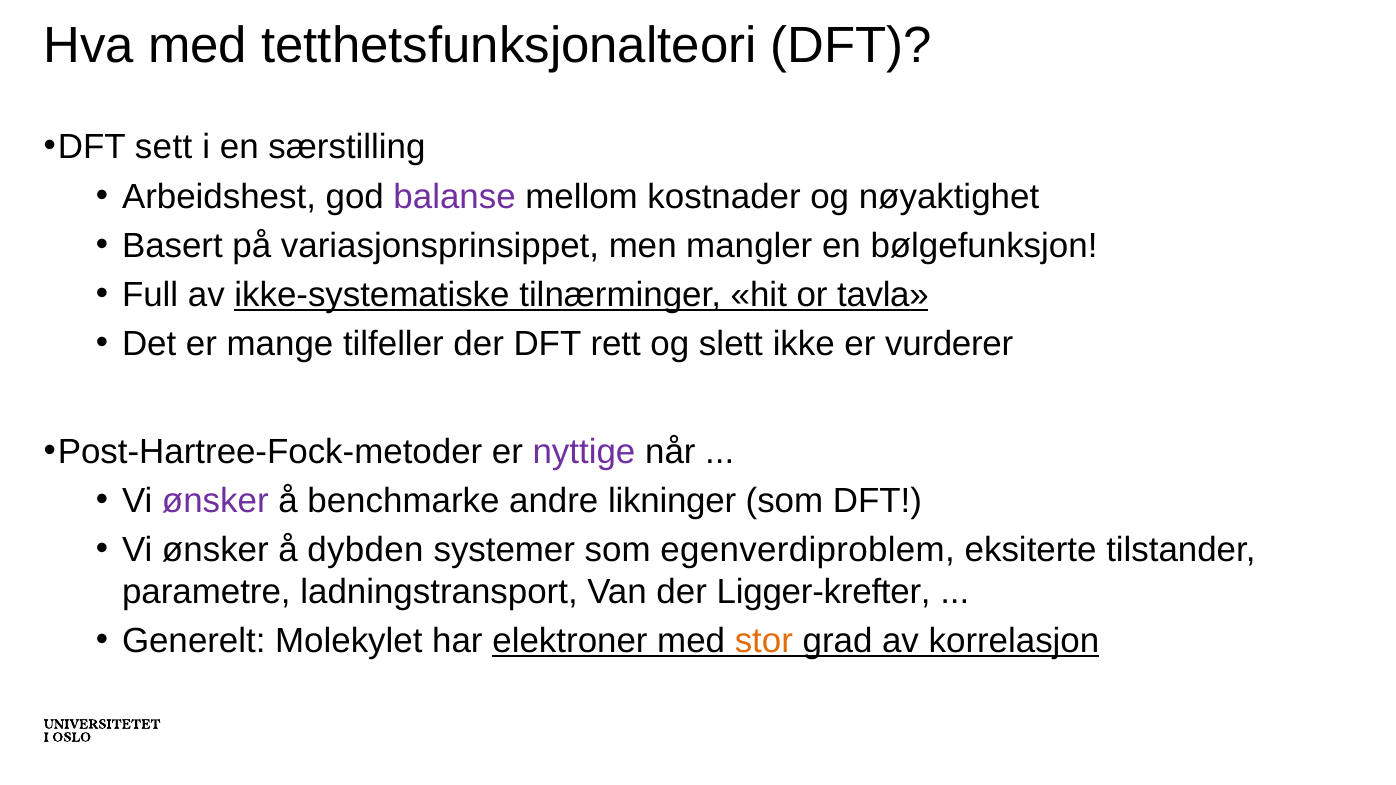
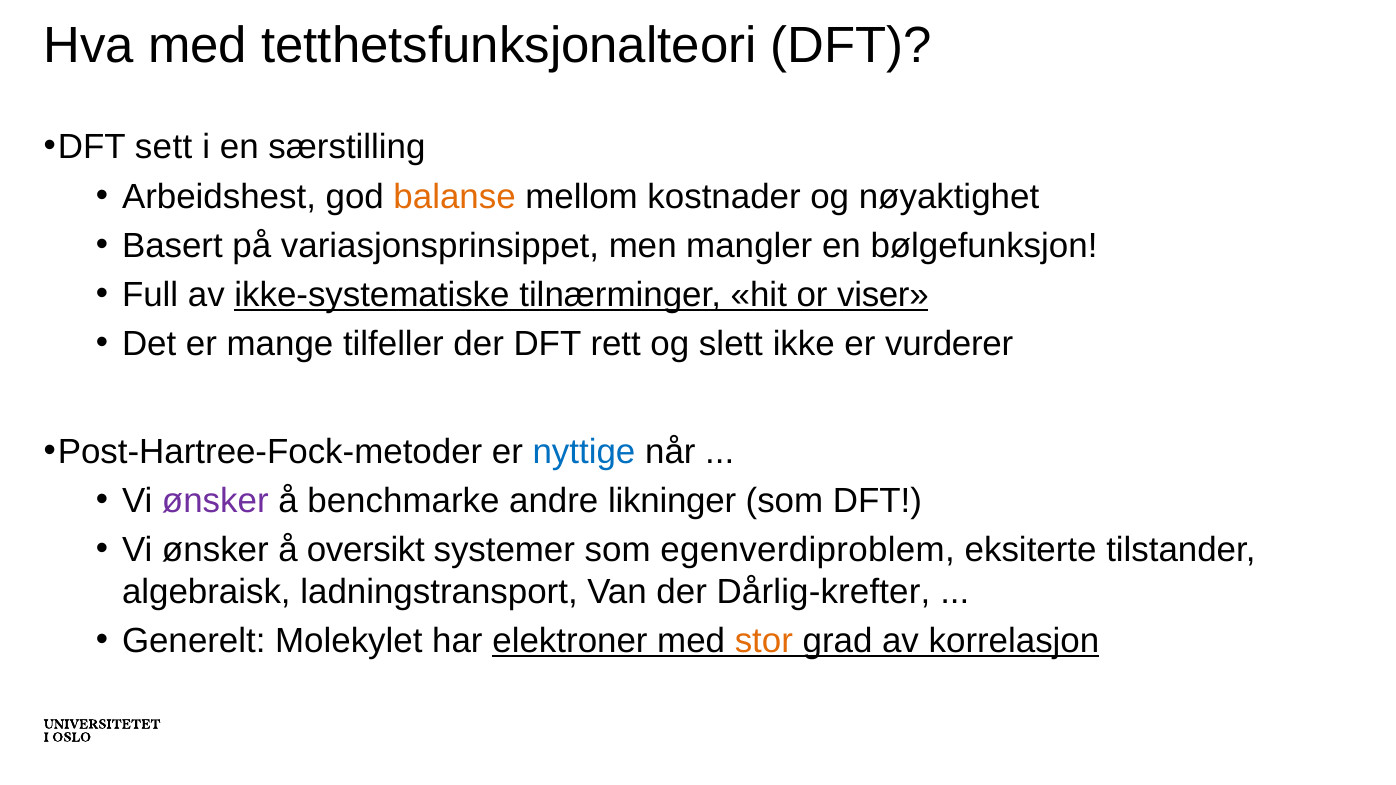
balanse colour: purple -> orange
tavla: tavla -> viser
nyttige colour: purple -> blue
dybden: dybden -> oversikt
parametre: parametre -> algebraisk
Ligger-krefter: Ligger-krefter -> Dårlig-krefter
